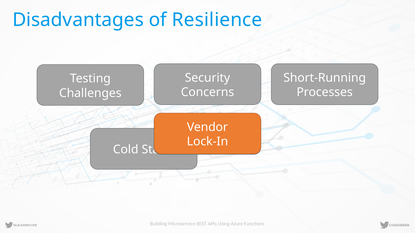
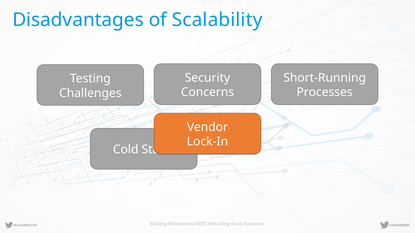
of Resilience: Resilience -> Scalability
